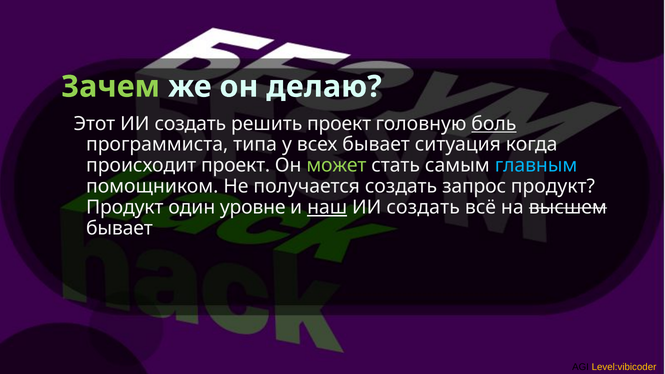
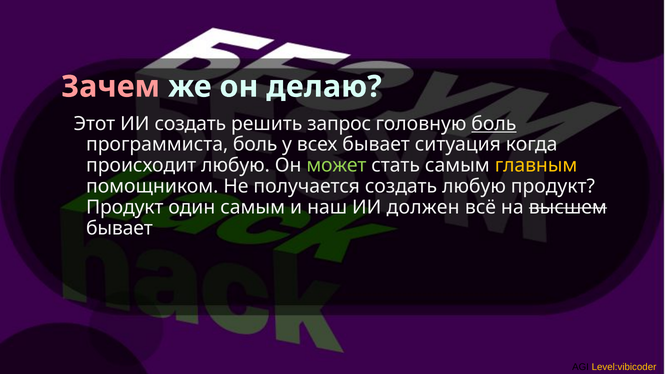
Зачем colour: light green -> pink
решить проект: проект -> запрос
программиста типа: типа -> боль
происходит проект: проект -> любую
главным colour: light blue -> yellow
создать запрос: запрос -> любую
один уровне: уровне -> самым
наш underline: present -> none
создать at (423, 207): создать -> должен
